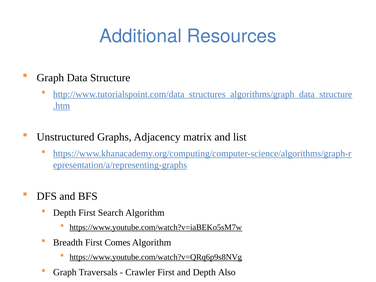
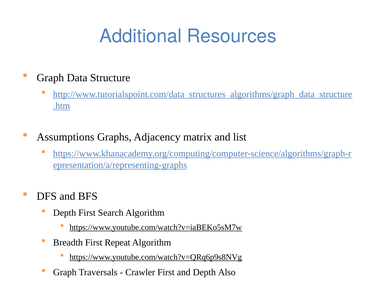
Unstructured: Unstructured -> Assumptions
Comes: Comes -> Repeat
